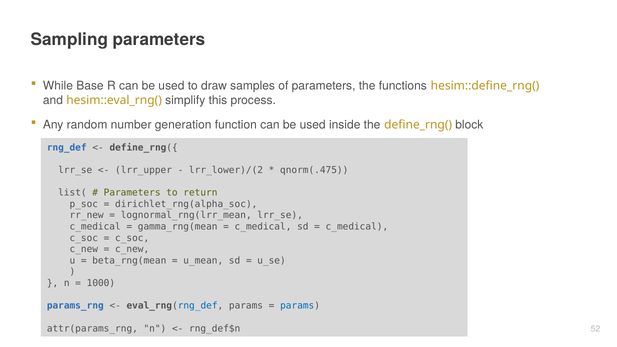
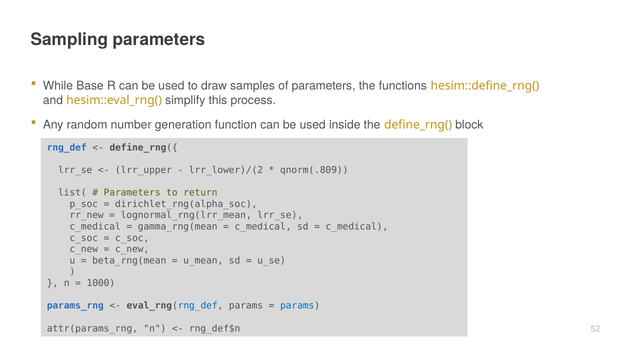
qnorm(.475: qnorm(.475 -> qnorm(.809
